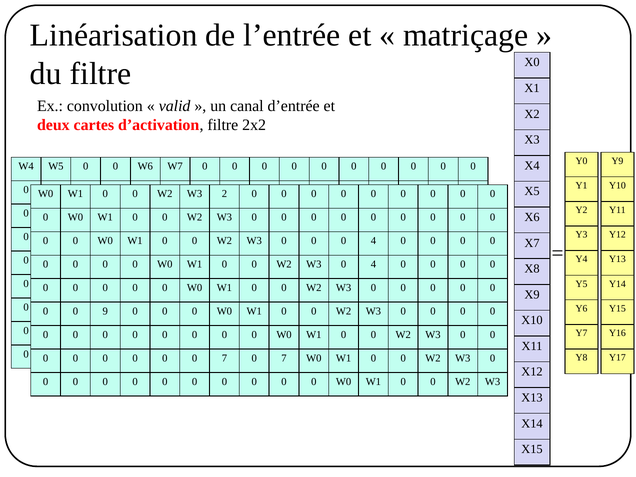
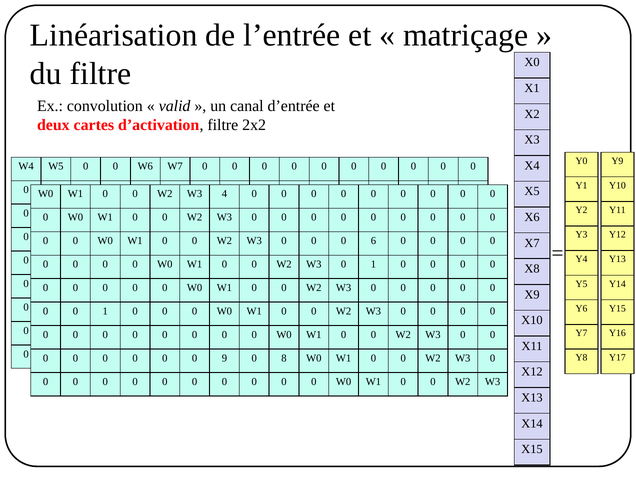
2: 2 -> 4
0 0 4: 4 -> 6
W3 0 4: 4 -> 1
0 0 9: 9 -> 1
0 0 7: 7 -> 9
7 at (284, 358): 7 -> 8
